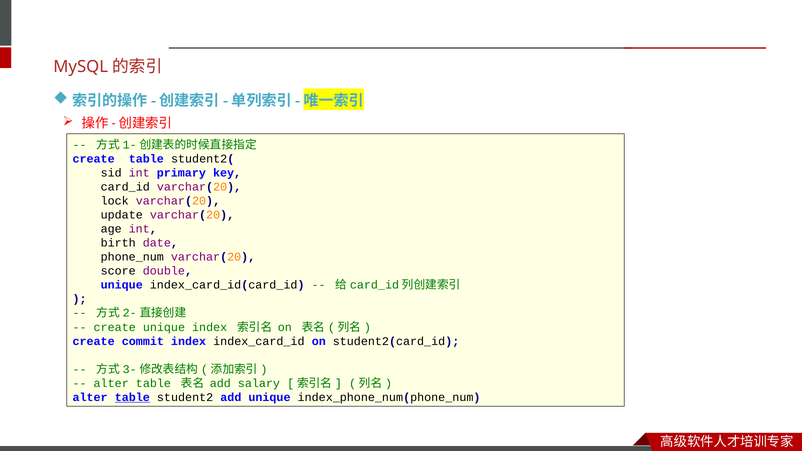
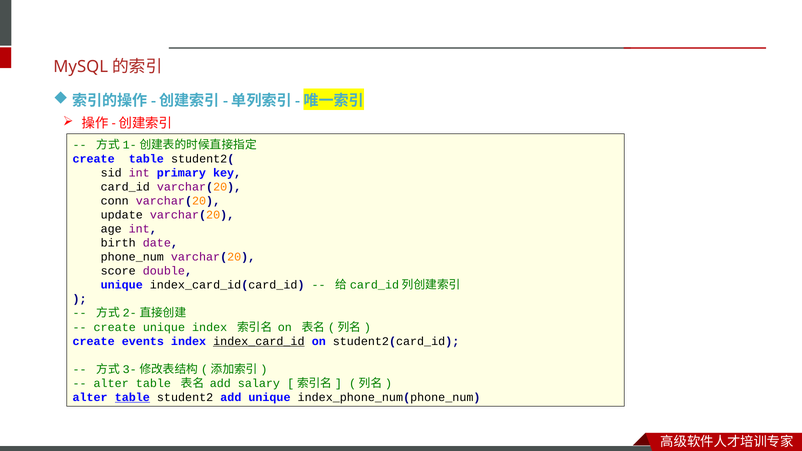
lock: lock -> conn
commit: commit -> events
index_card_id underline: none -> present
